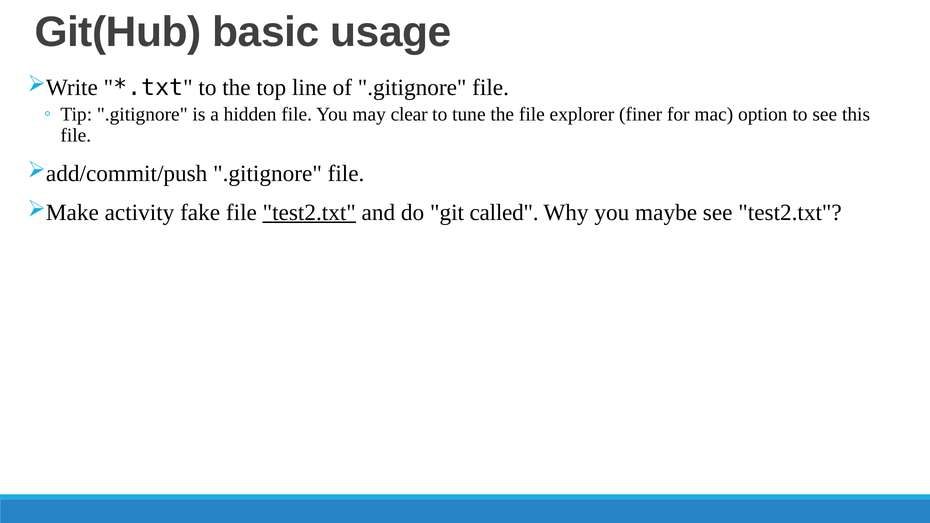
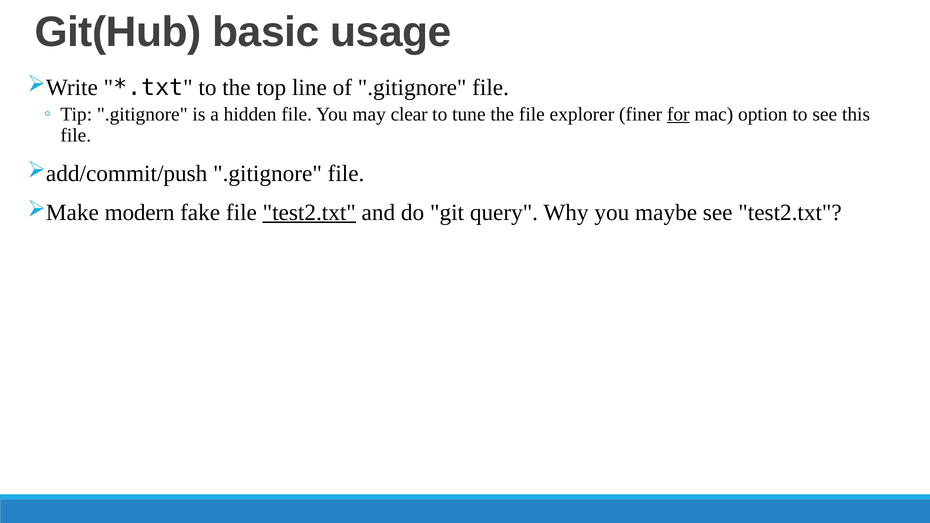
for underline: none -> present
activity: activity -> modern
called: called -> query
